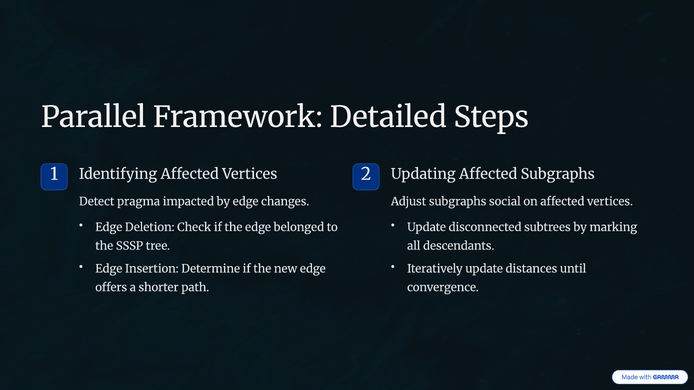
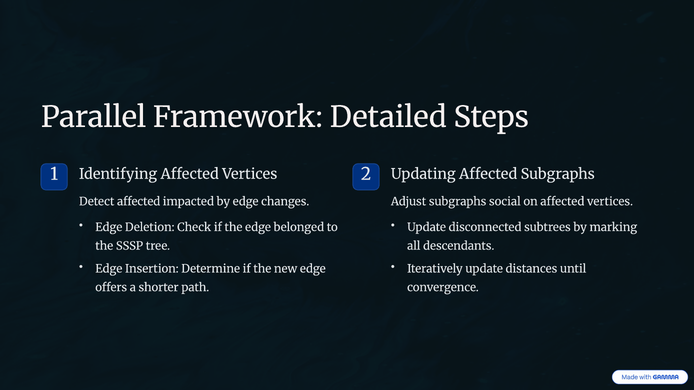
Detect pragma: pragma -> affected
